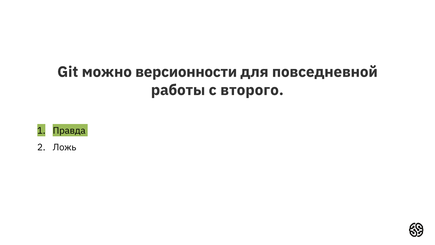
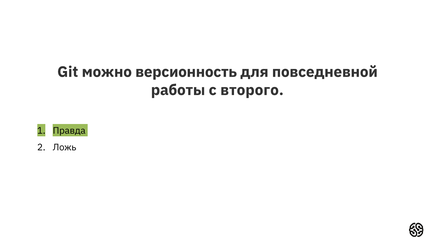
версионности: версионности -> версионность
